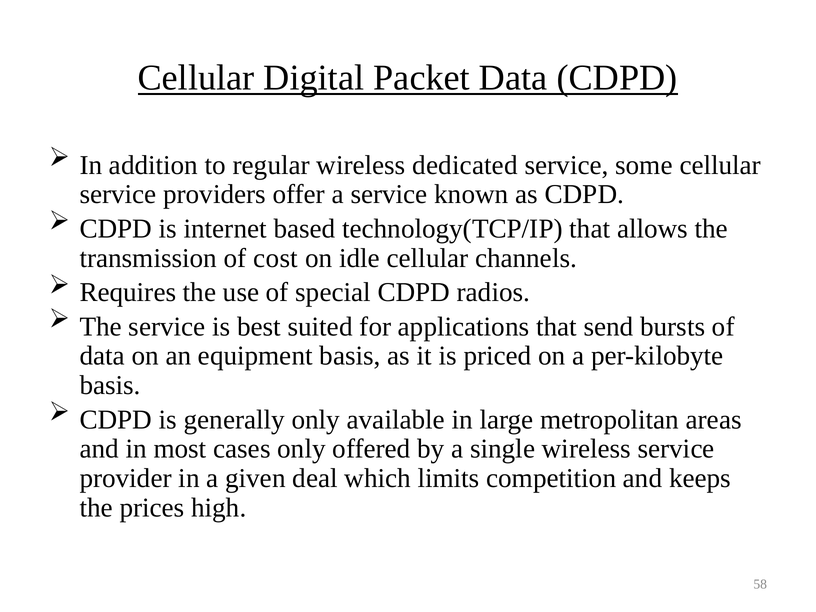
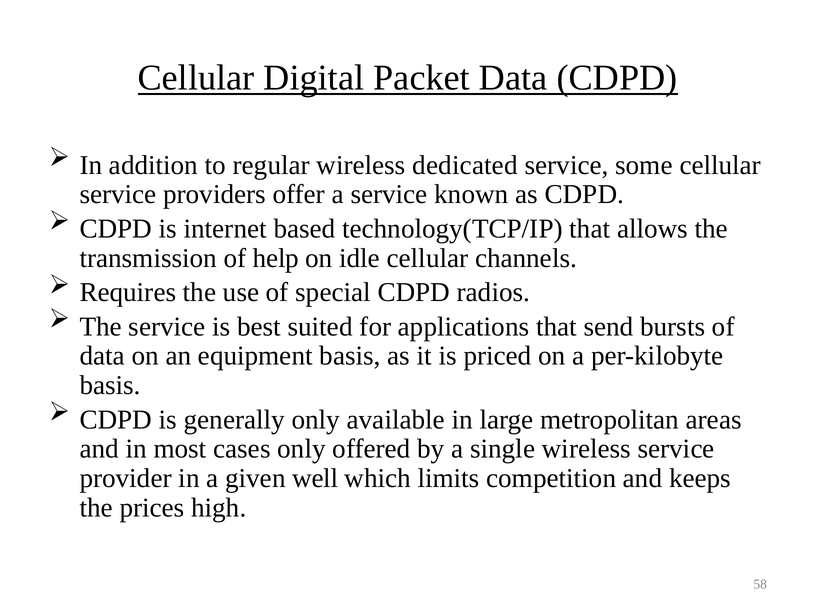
cost: cost -> help
deal: deal -> well
